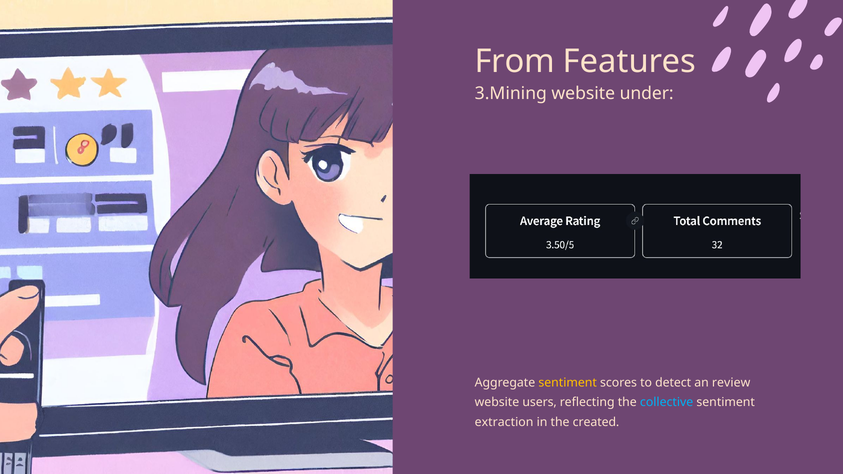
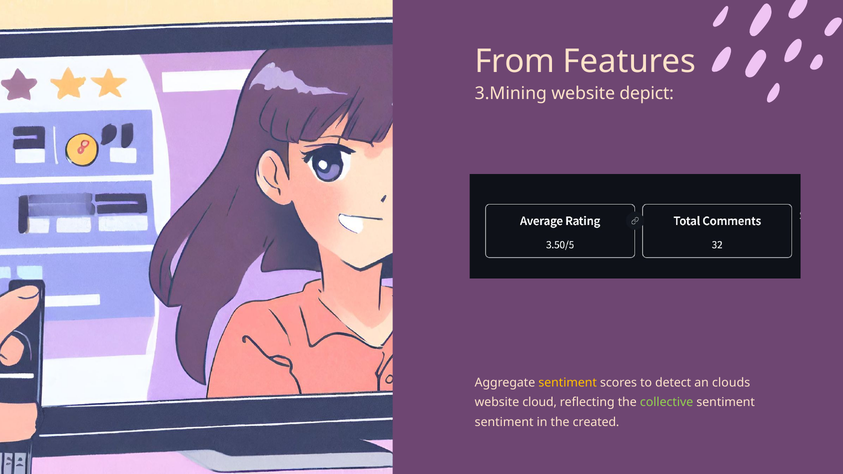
under: under -> depict
review: review -> clouds
users: users -> cloud
collective colour: light blue -> light green
extraction at (504, 422): extraction -> sentiment
